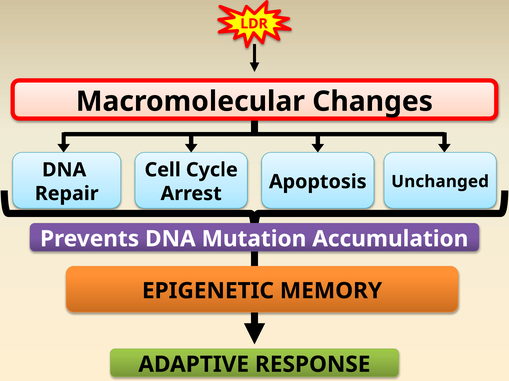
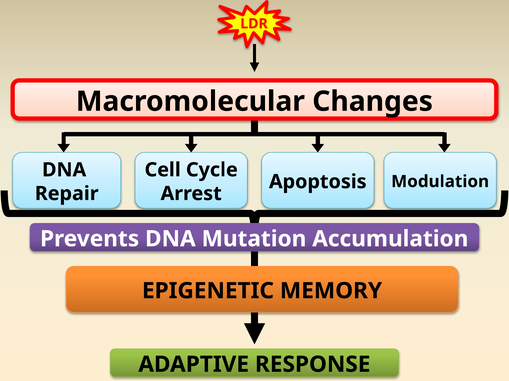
Unchanged: Unchanged -> Modulation
